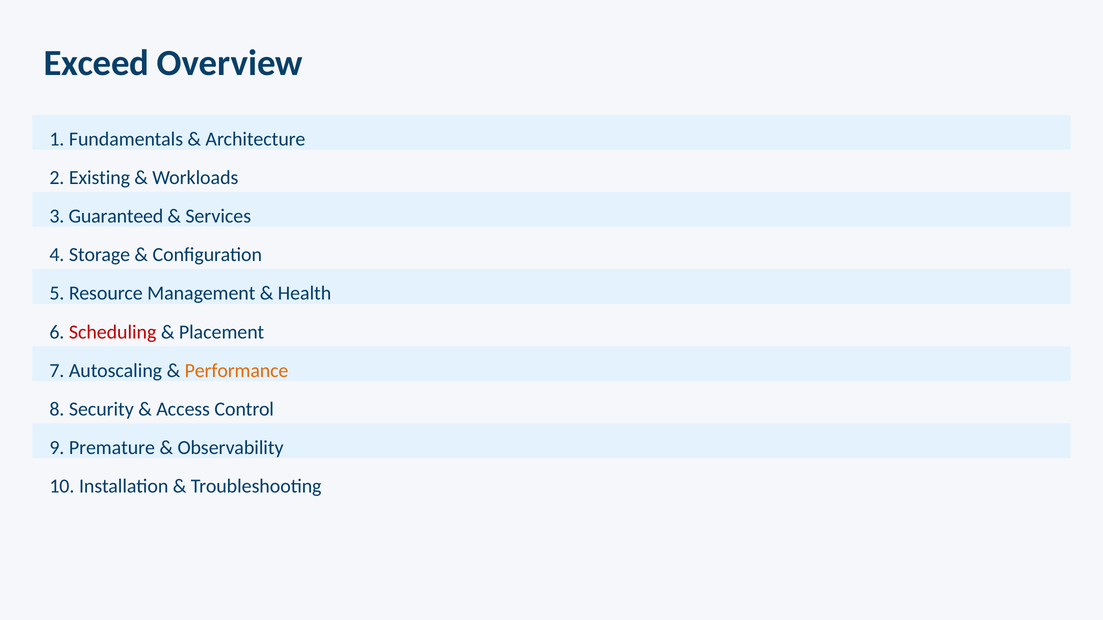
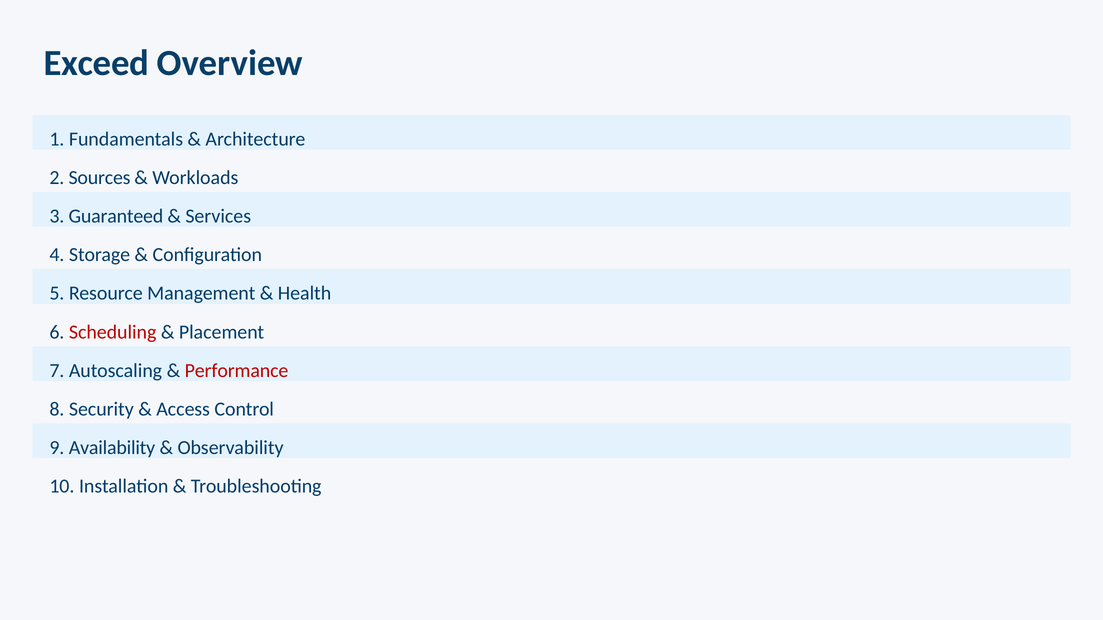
Existing: Existing -> Sources
Performance colour: orange -> red
Premature: Premature -> Availability
